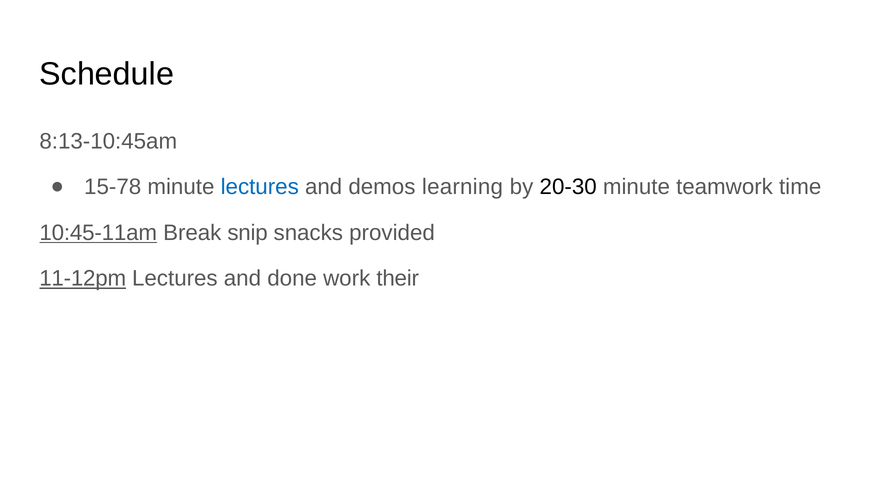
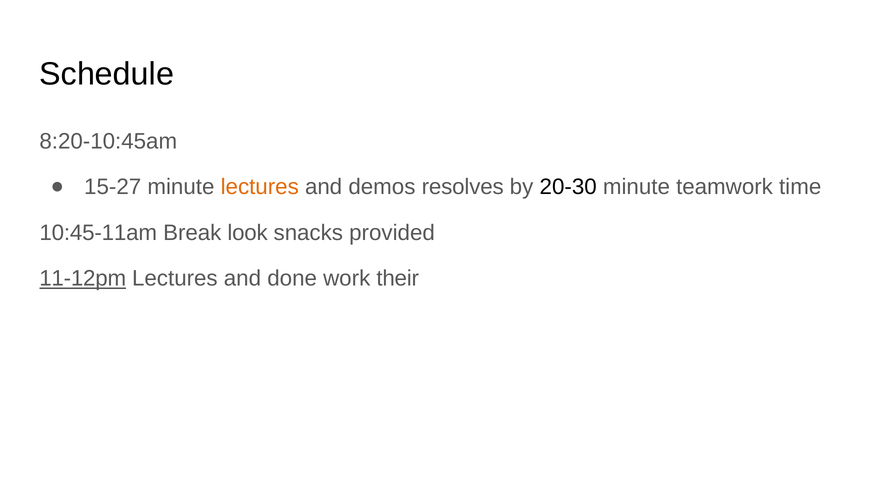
8:13-10:45am: 8:13-10:45am -> 8:20-10:45am
15-78: 15-78 -> 15-27
lectures at (260, 187) colour: blue -> orange
learning: learning -> resolves
10:45-11am underline: present -> none
snip: snip -> look
